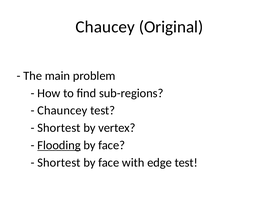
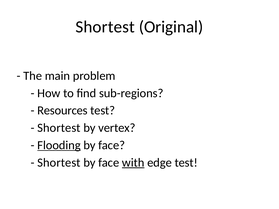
Chaucey at (105, 27): Chaucey -> Shortest
Chauncey: Chauncey -> Resources
with underline: none -> present
